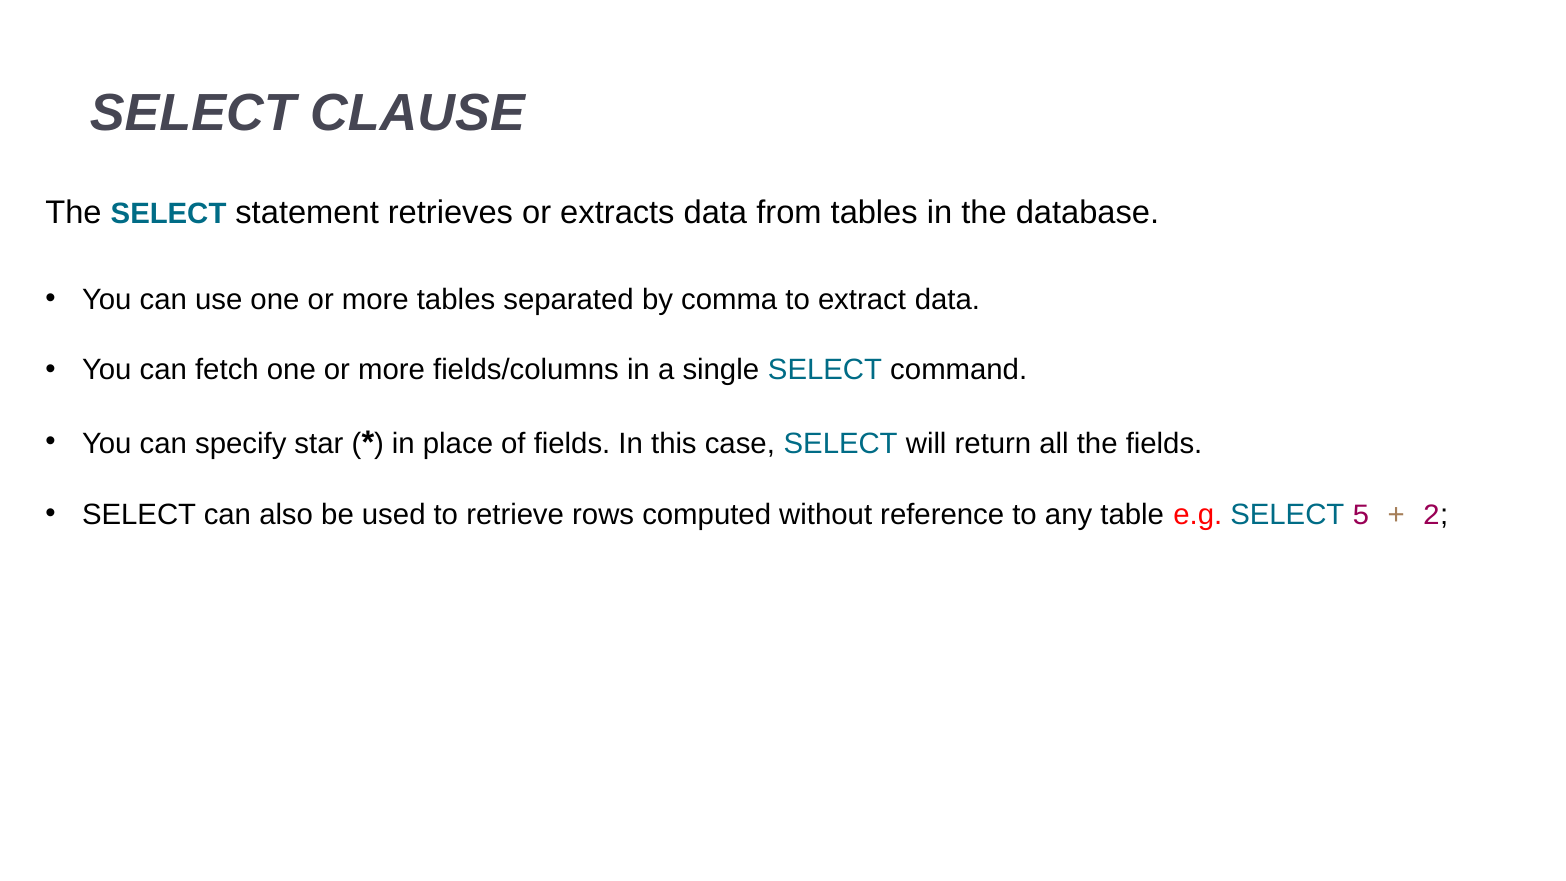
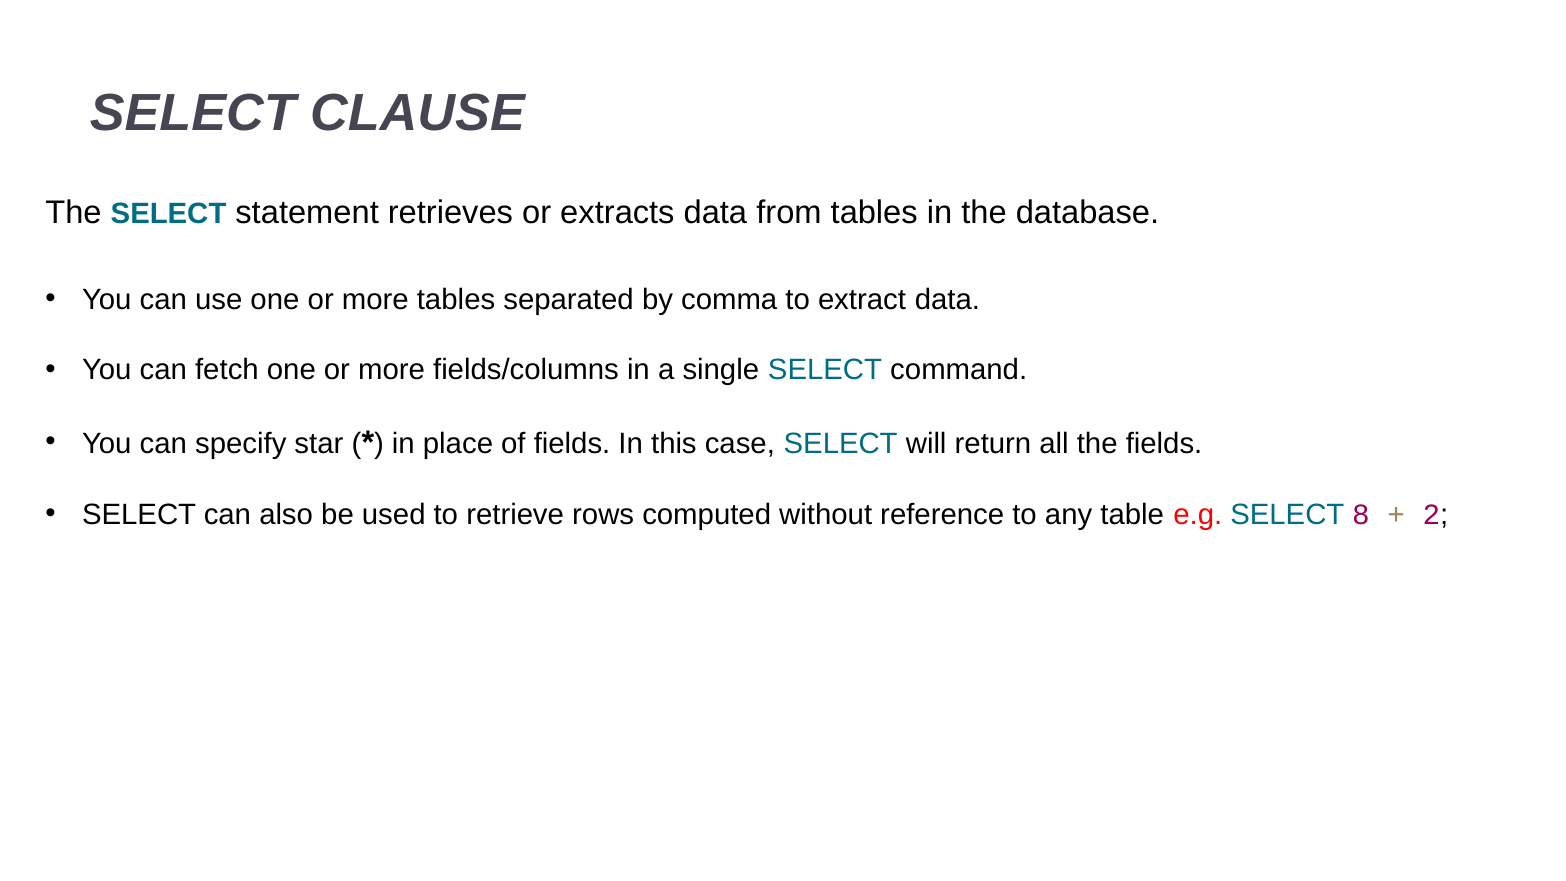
5: 5 -> 8
